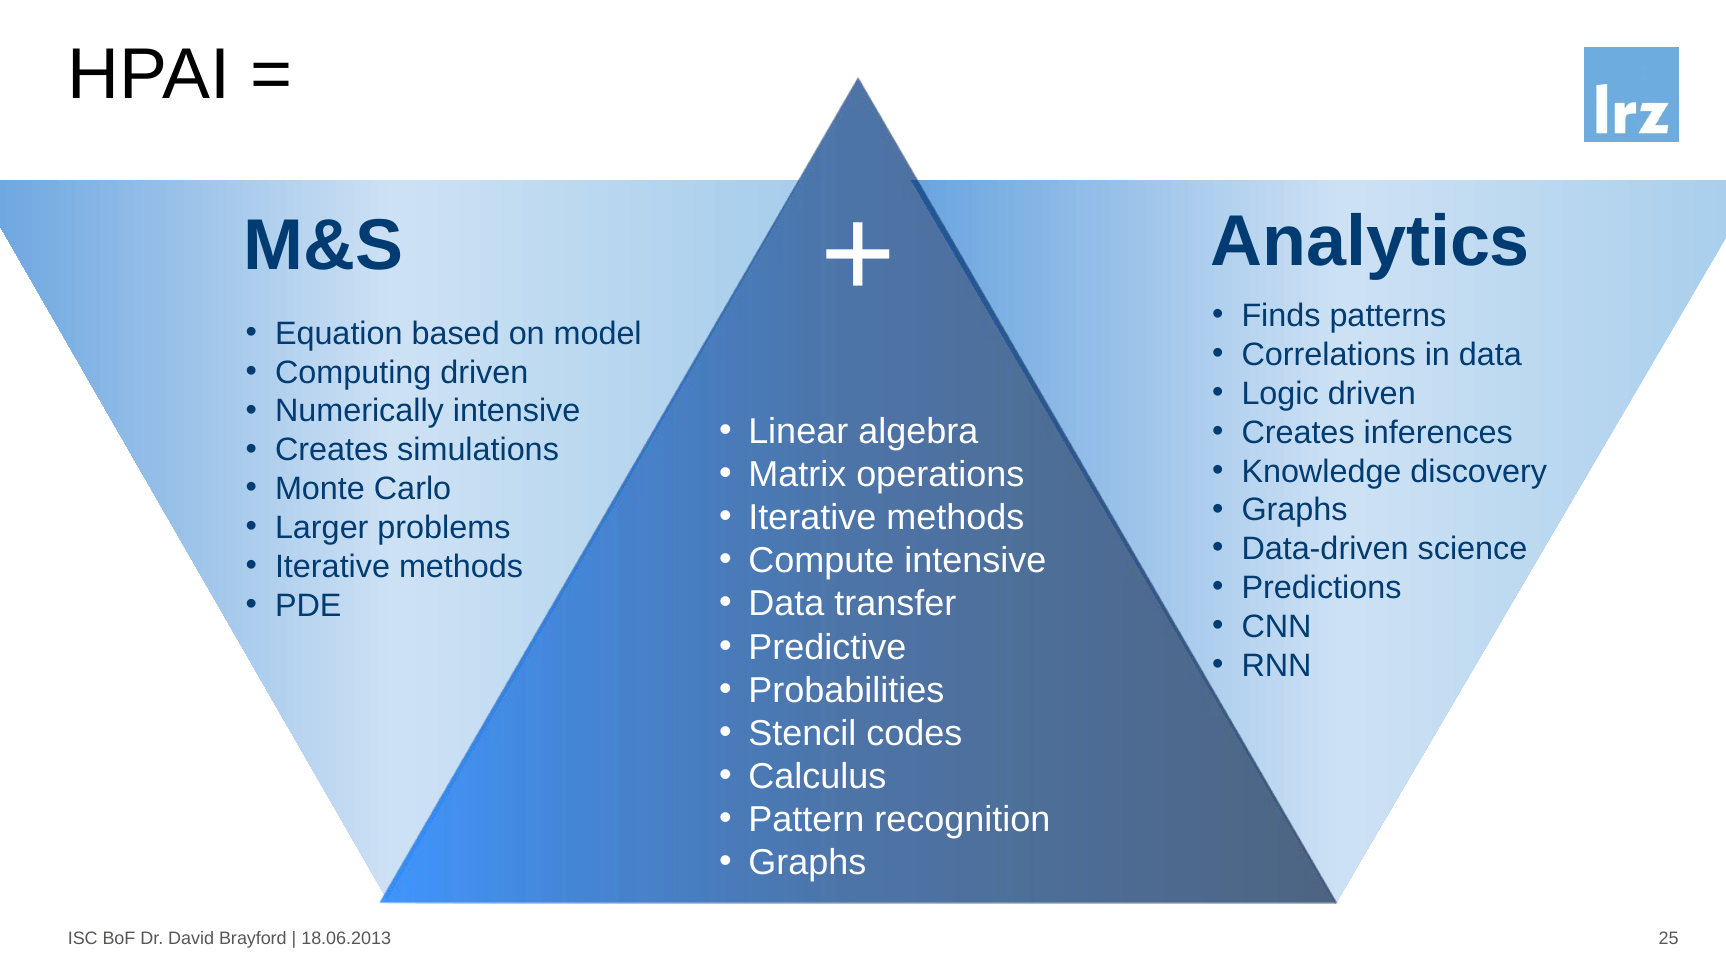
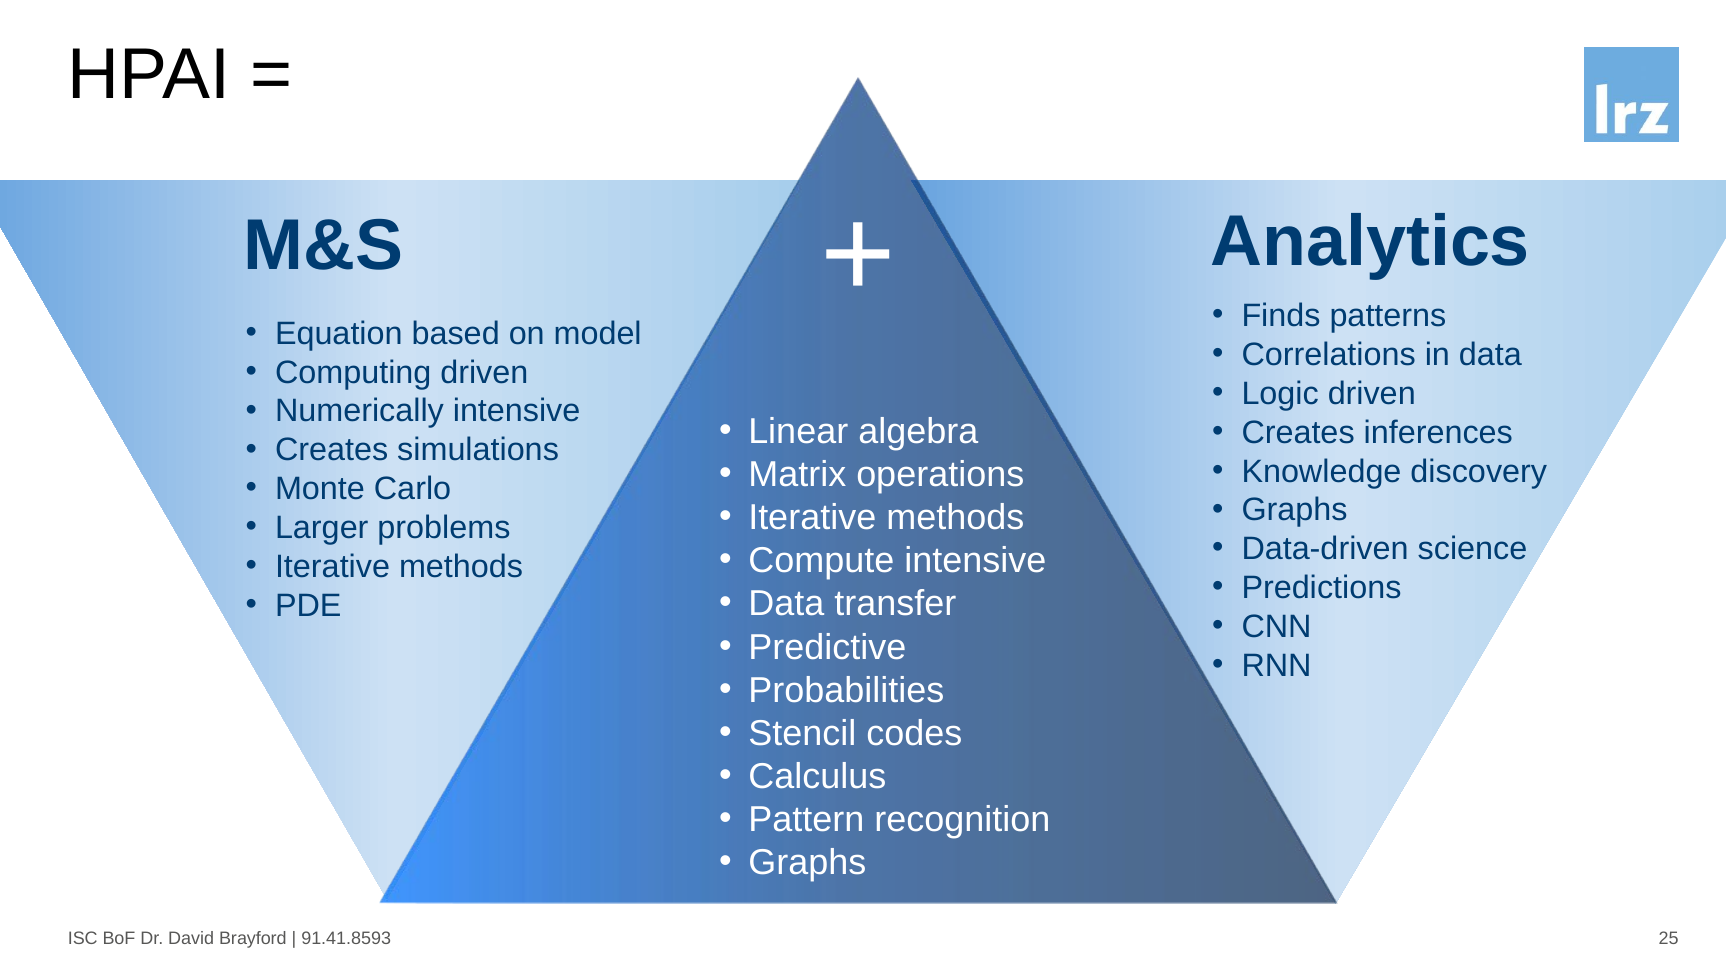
18.06.2013: 18.06.2013 -> 91.41.8593
